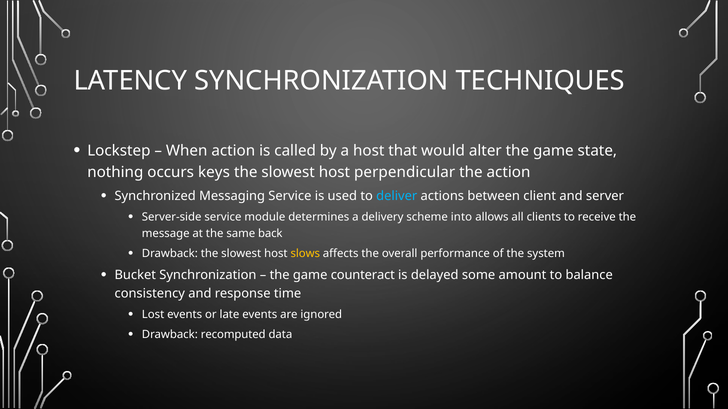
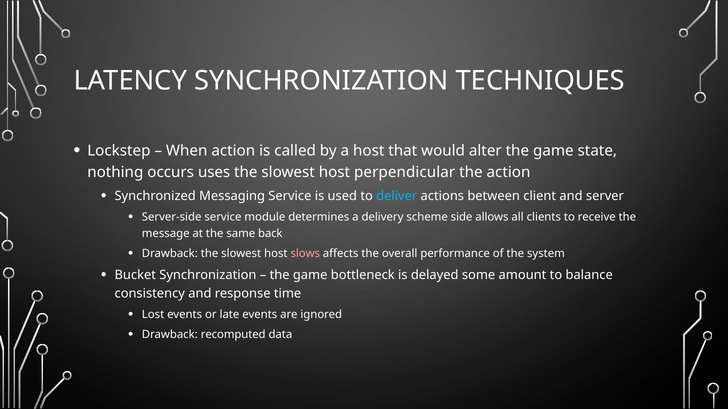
keys: keys -> uses
into: into -> side
slows colour: yellow -> pink
counteract: counteract -> bottleneck
